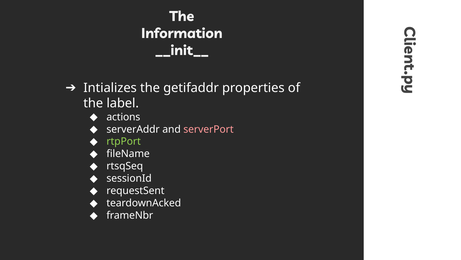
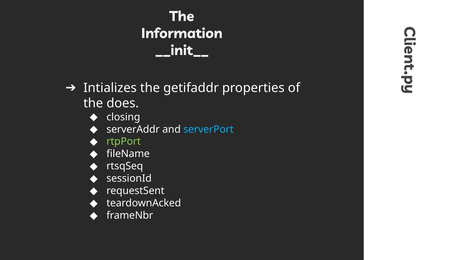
label: label -> does
actions: actions -> closing
serverPort colour: pink -> light blue
